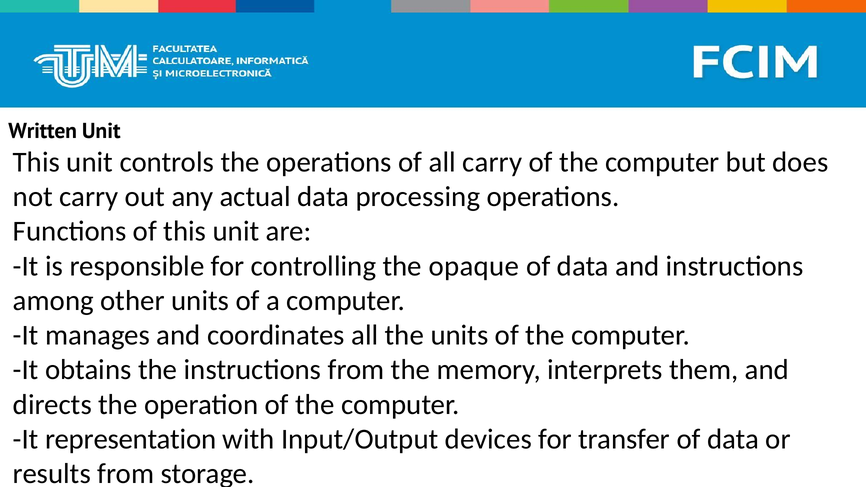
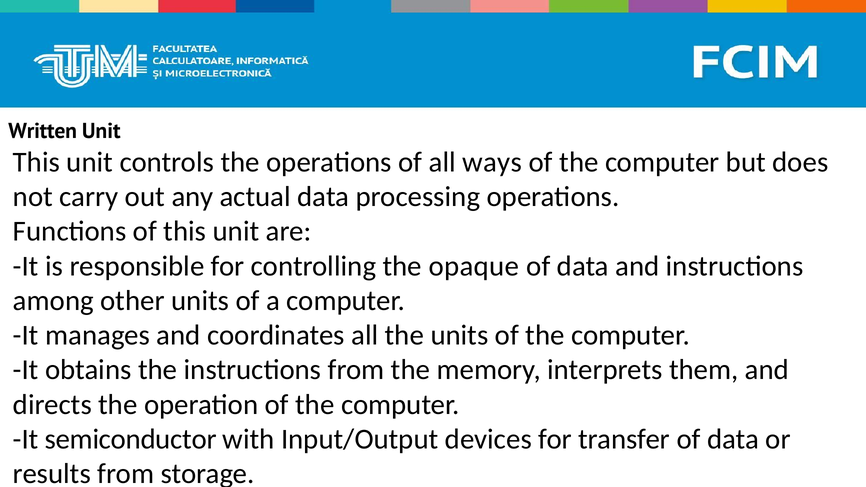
all carry: carry -> ways
representation: representation -> semiconductor
